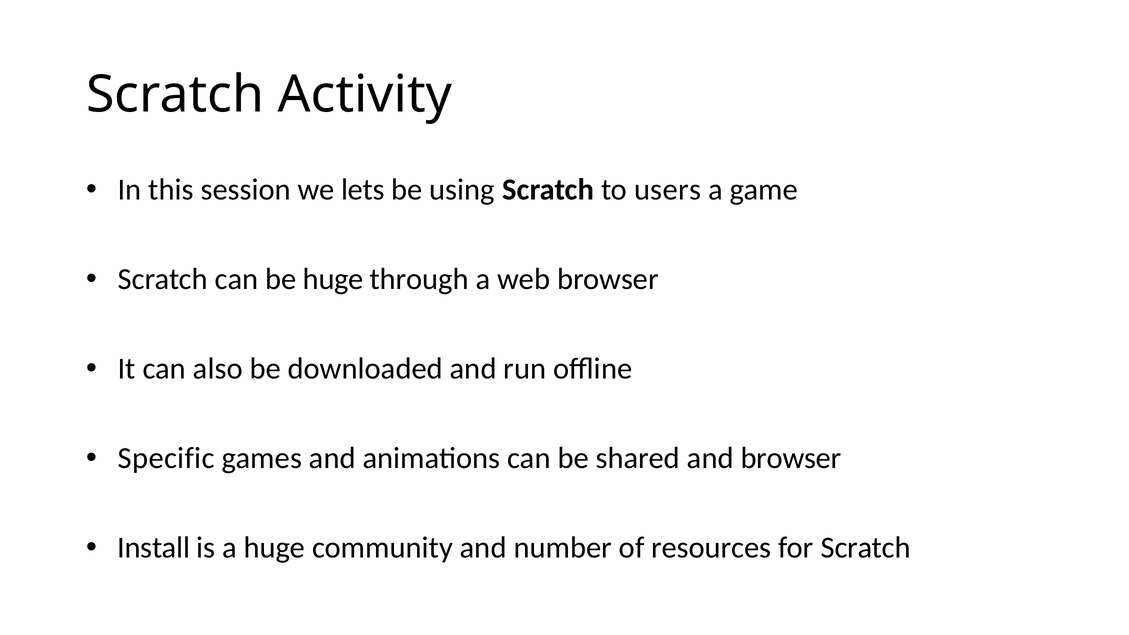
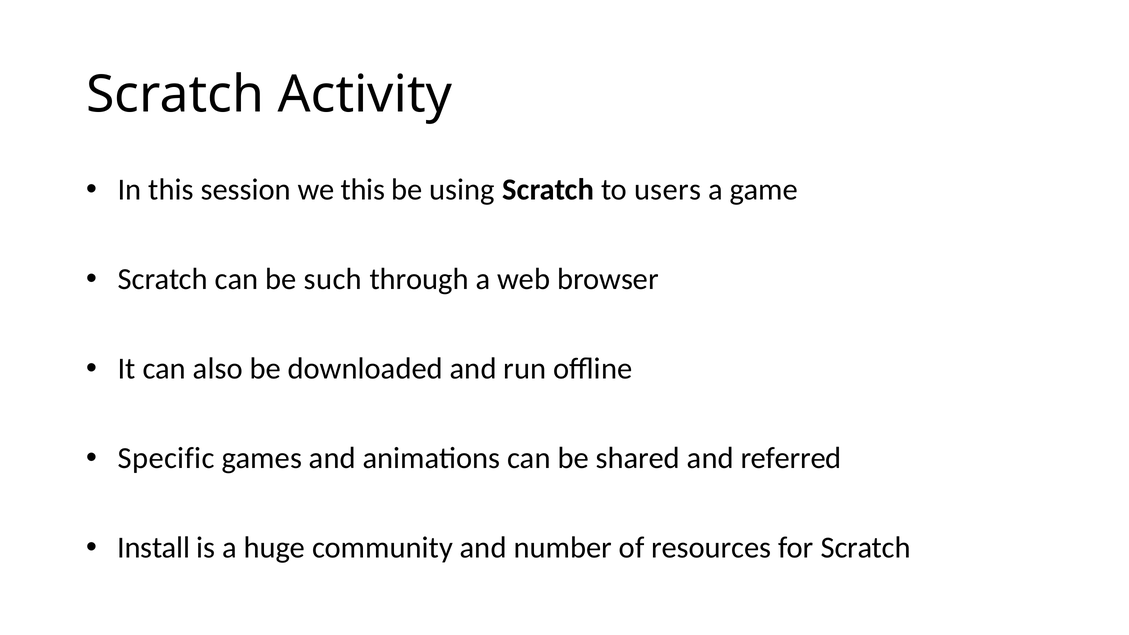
we lets: lets -> this
be huge: huge -> such
and browser: browser -> referred
